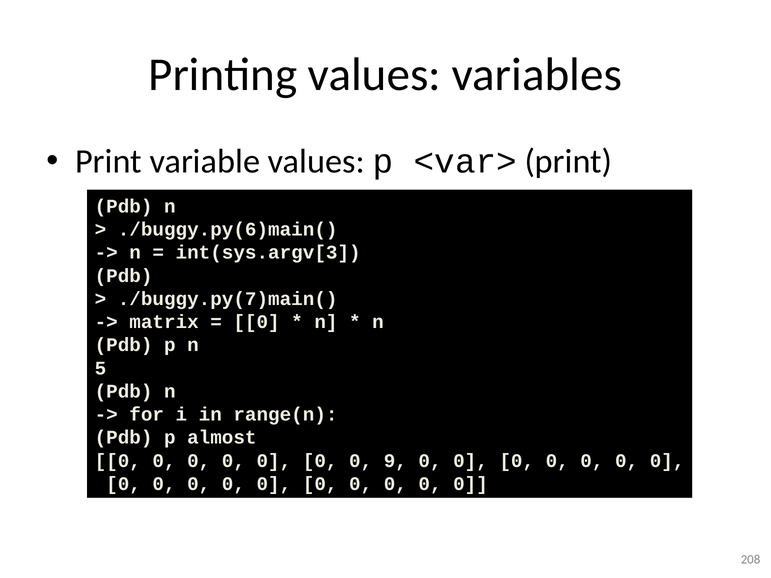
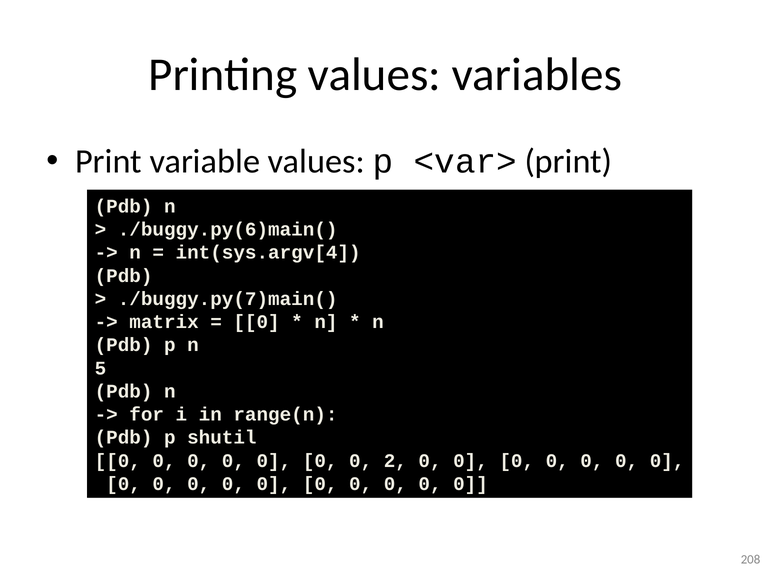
int(sys.argv[3: int(sys.argv[3 -> int(sys.argv[4
almost: almost -> shutil
9: 9 -> 2
